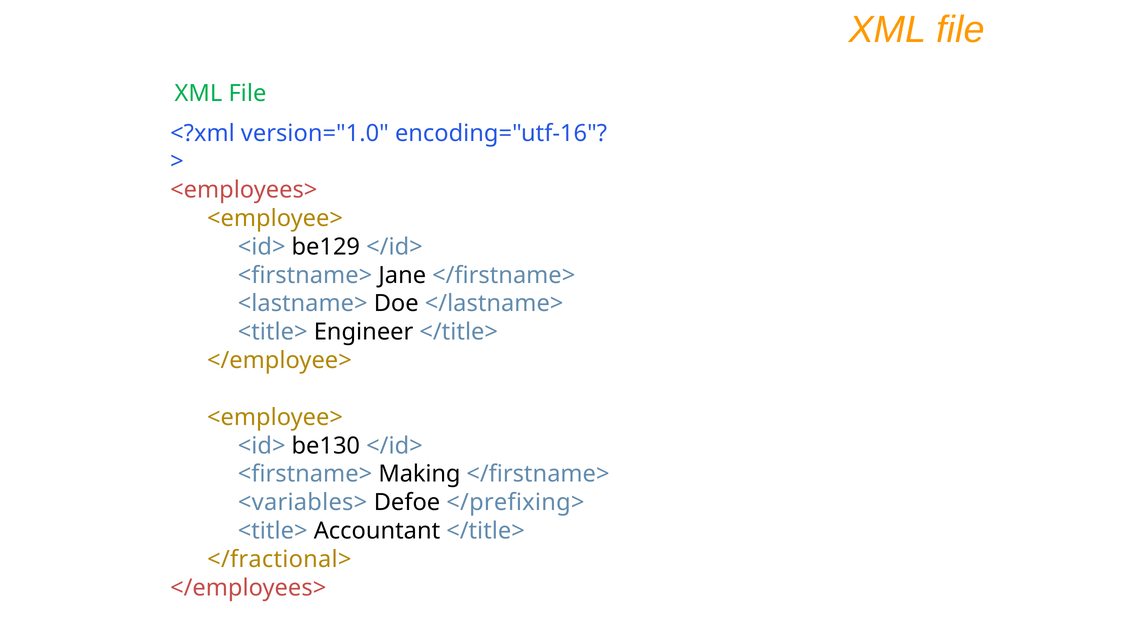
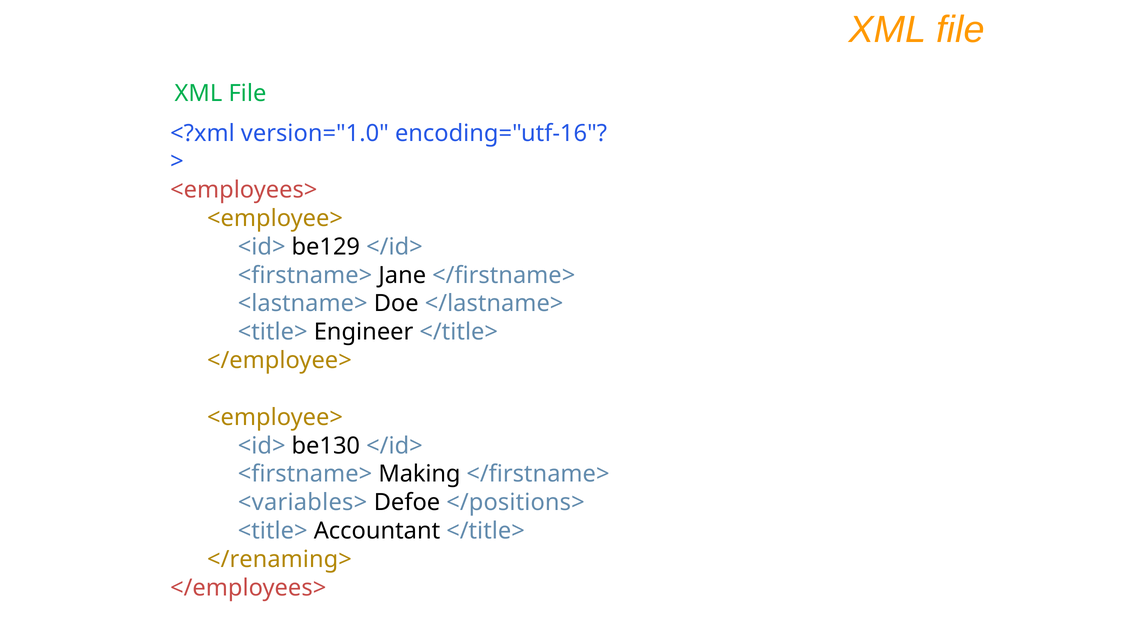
</prefixing>: </prefixing> -> </positions>
</fractional>: </fractional> -> </renaming>
